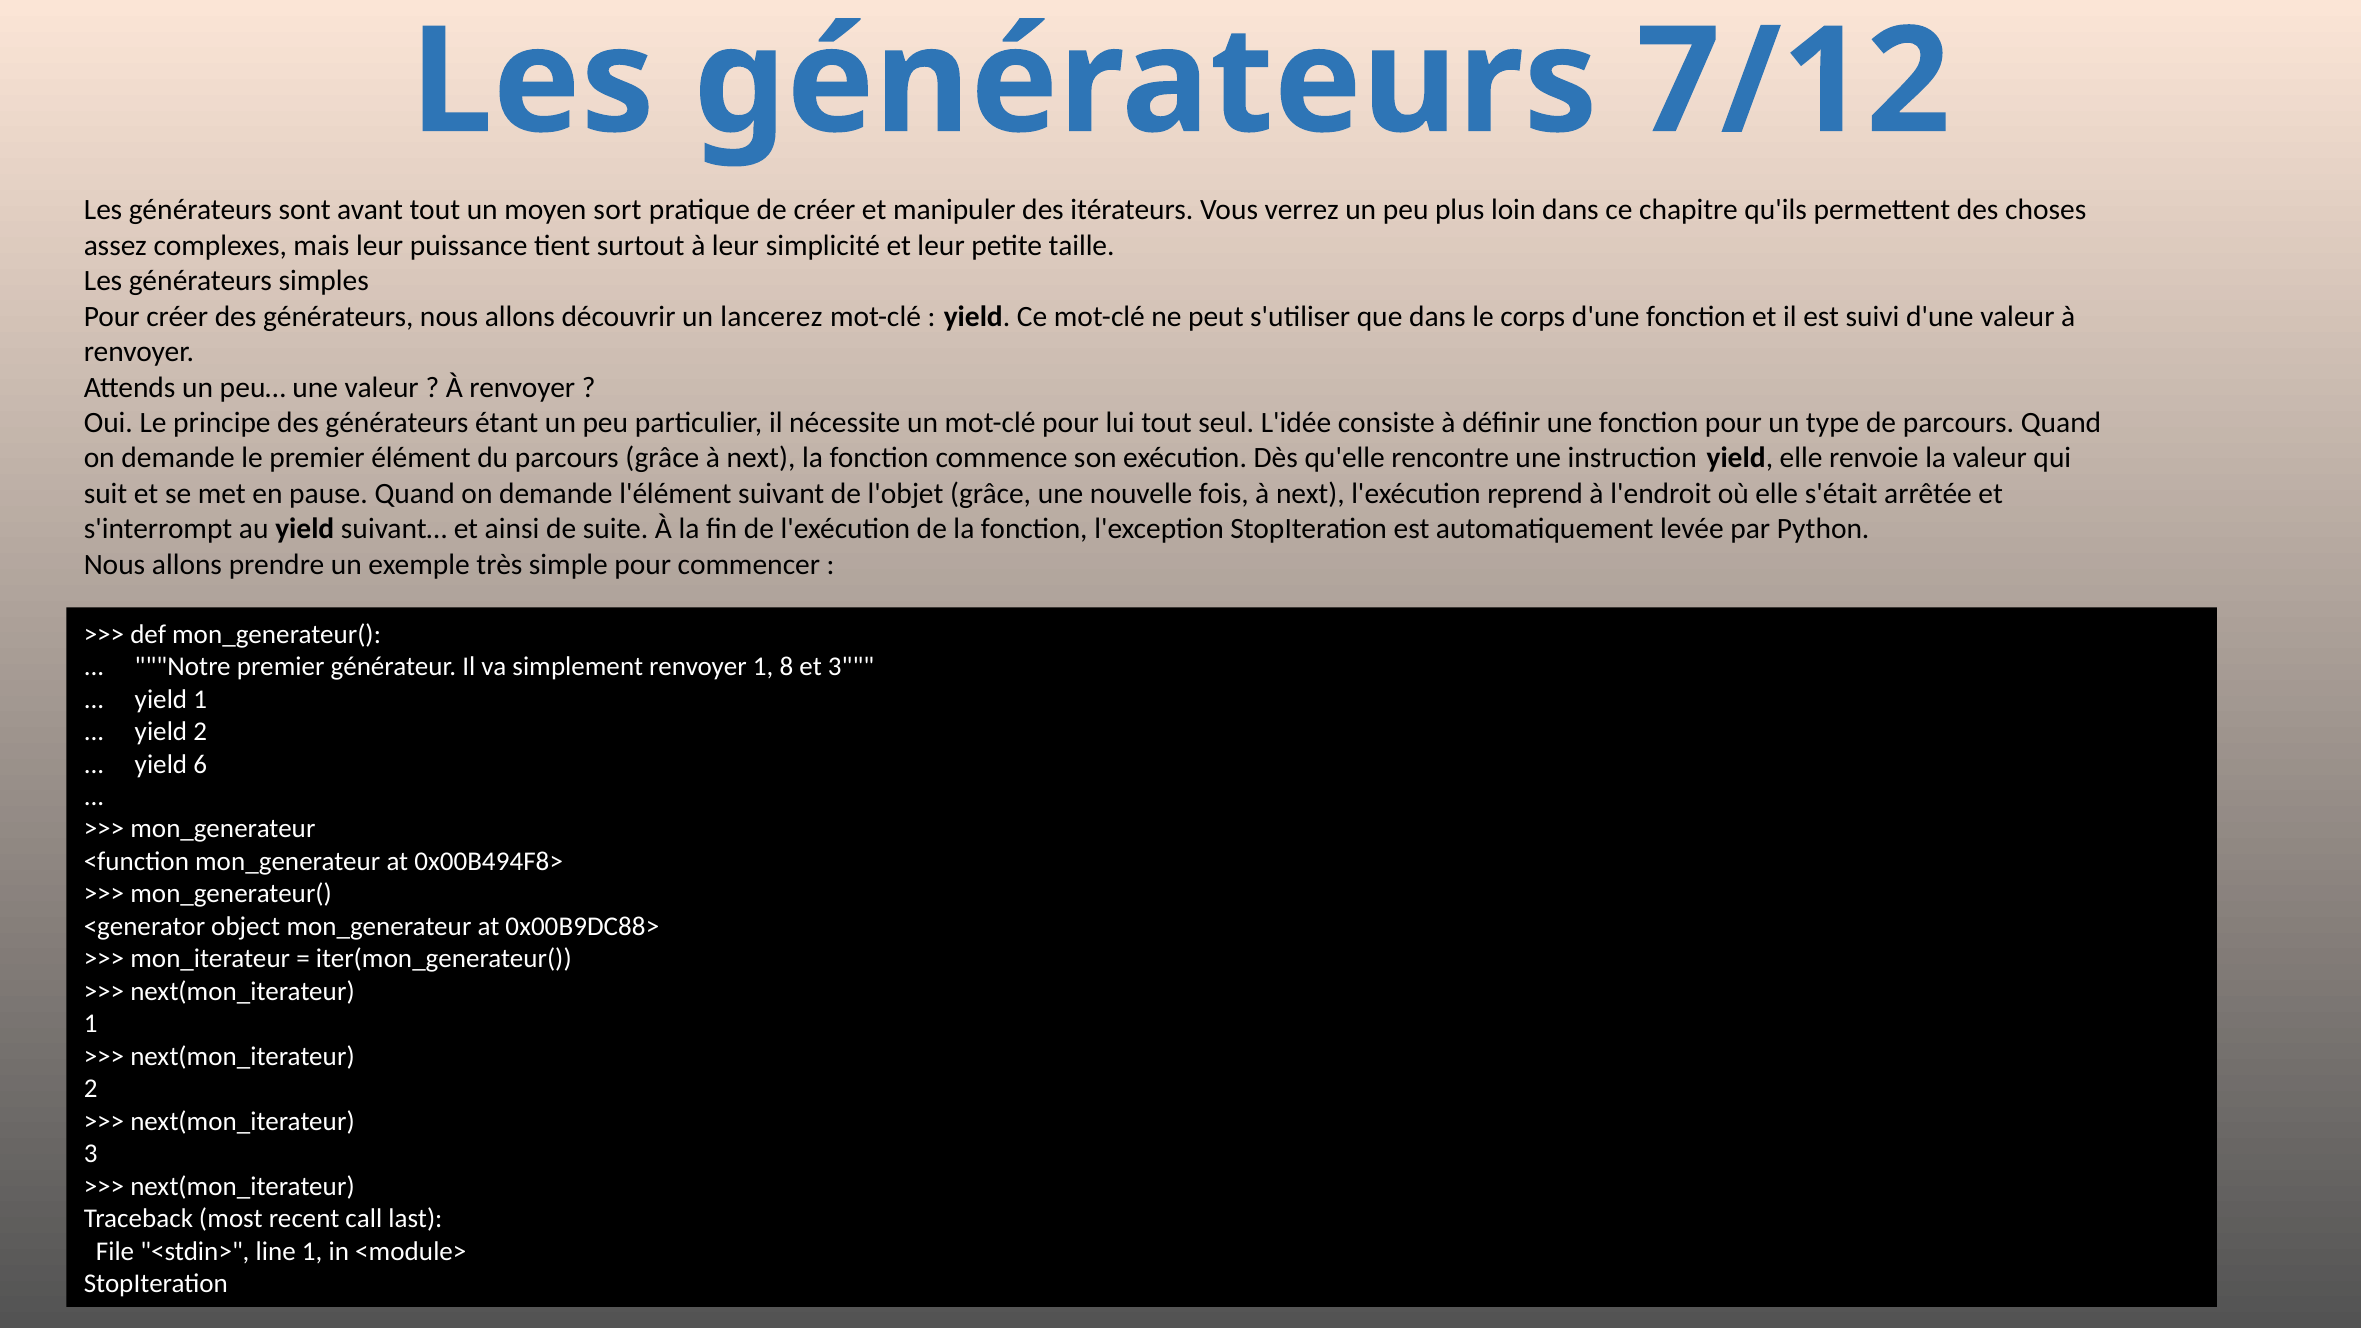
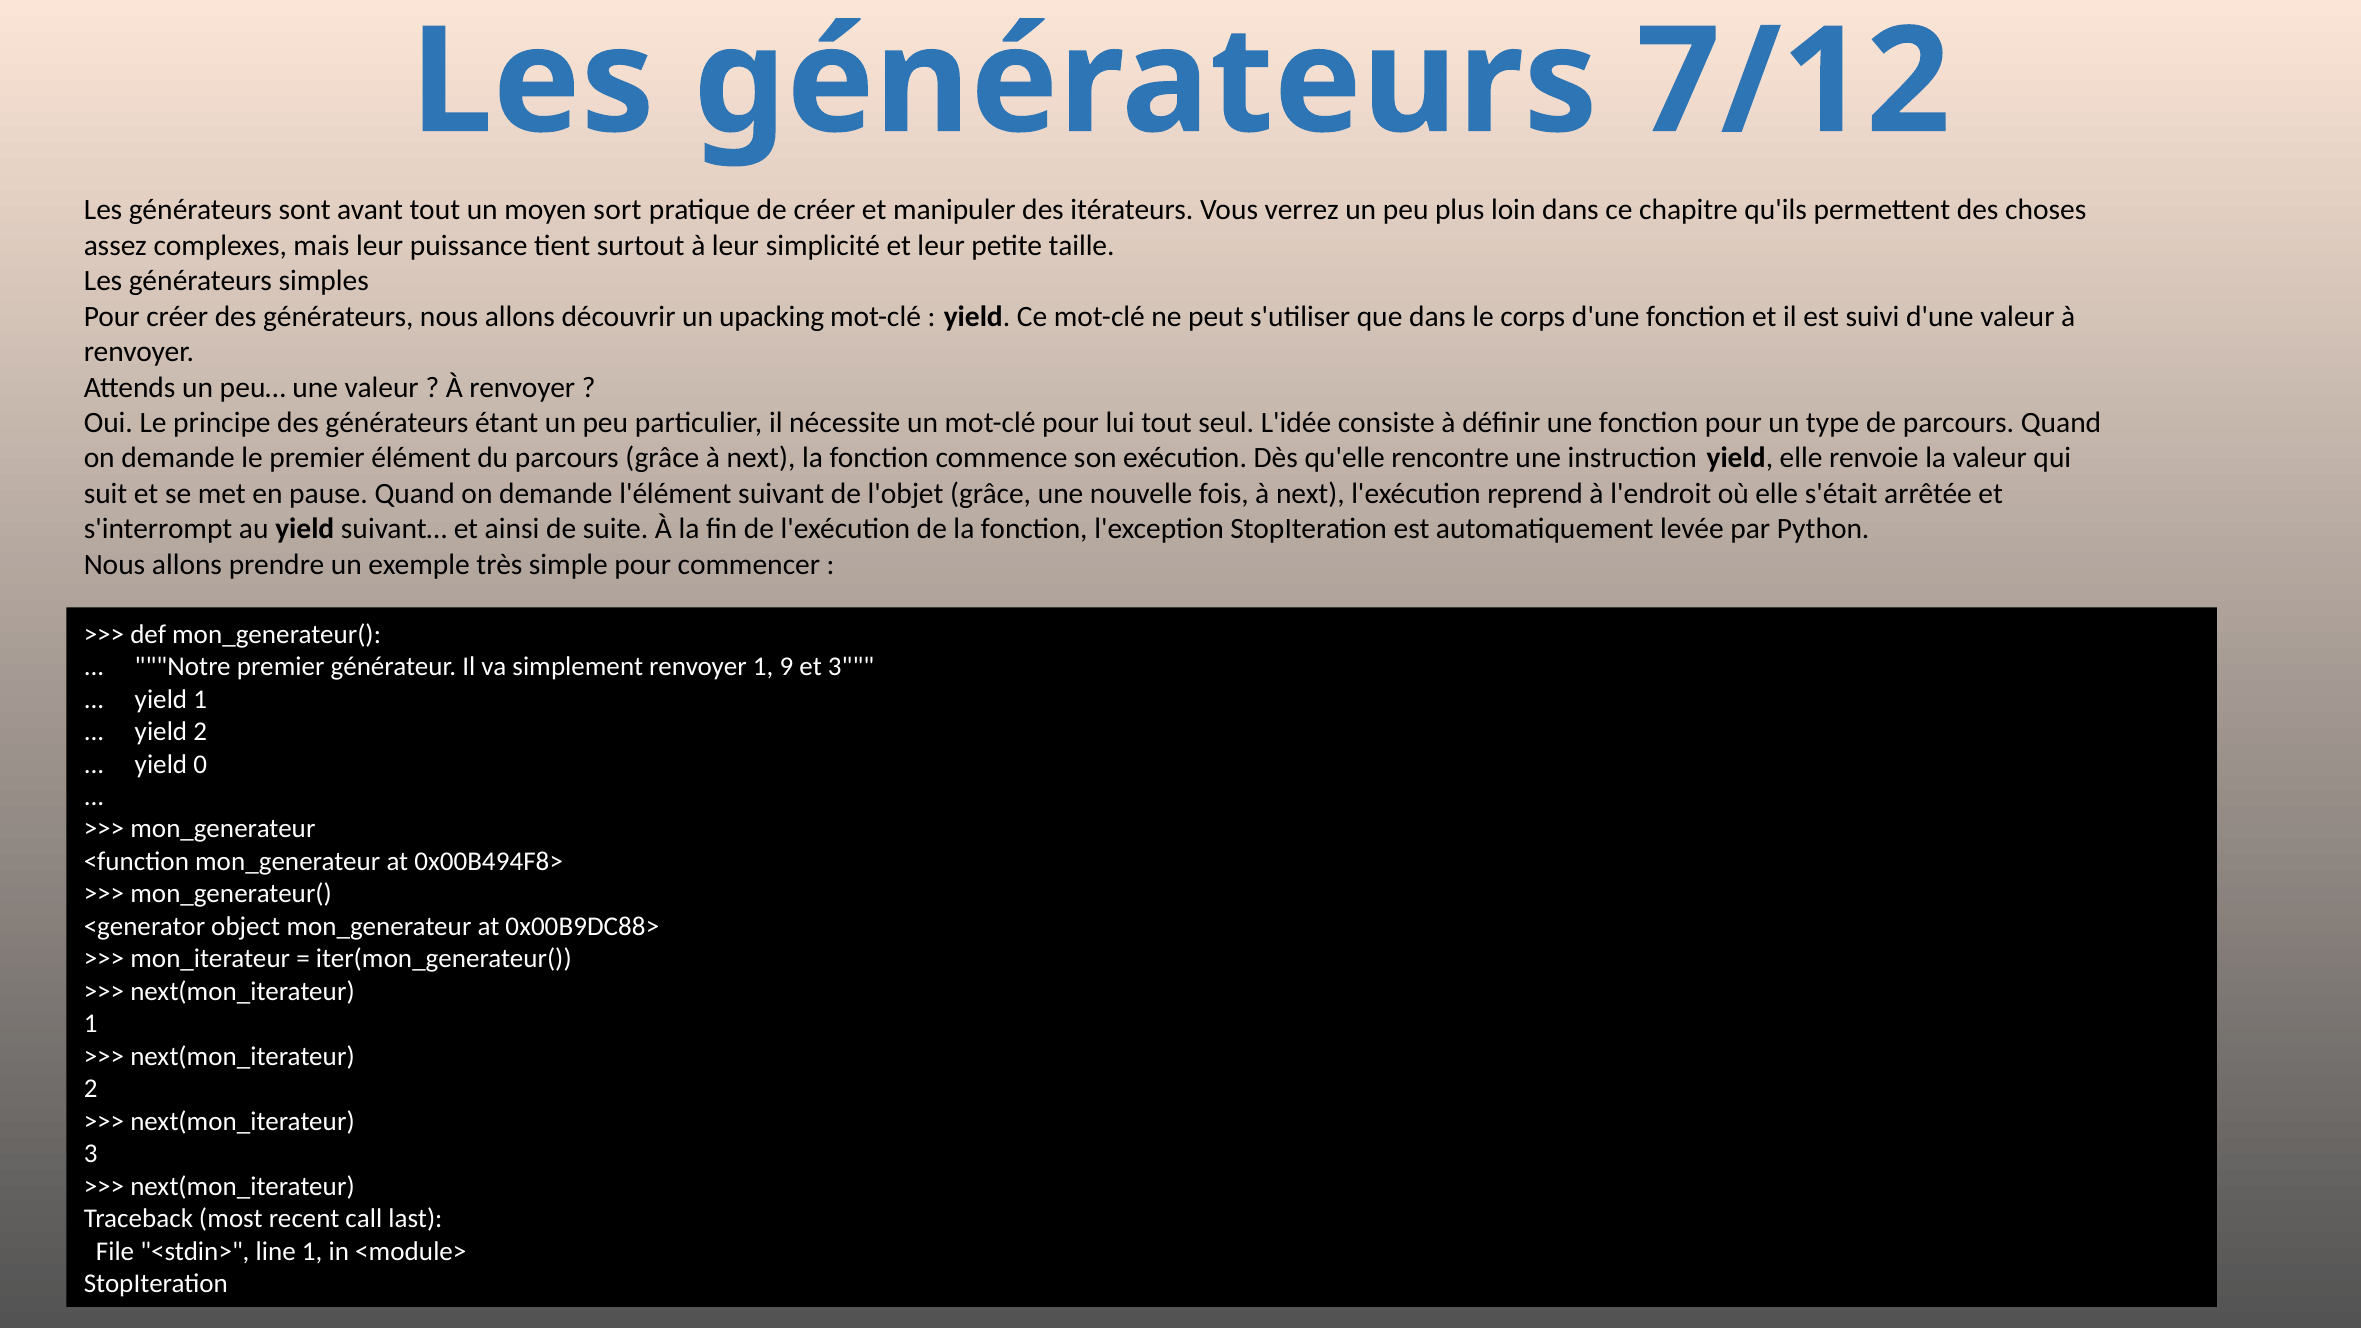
lancerez: lancerez -> upacking
8: 8 -> 9
6: 6 -> 0
